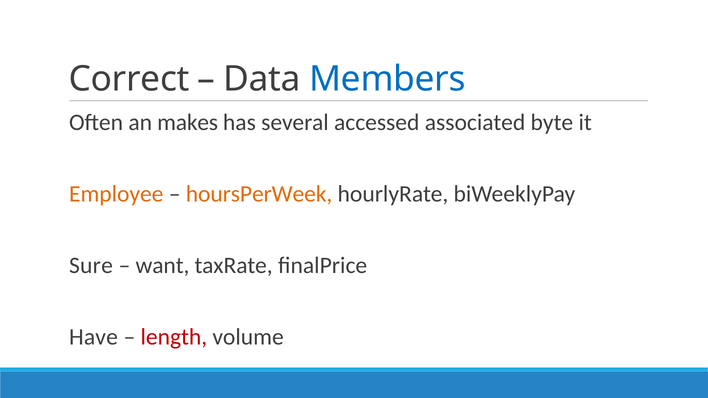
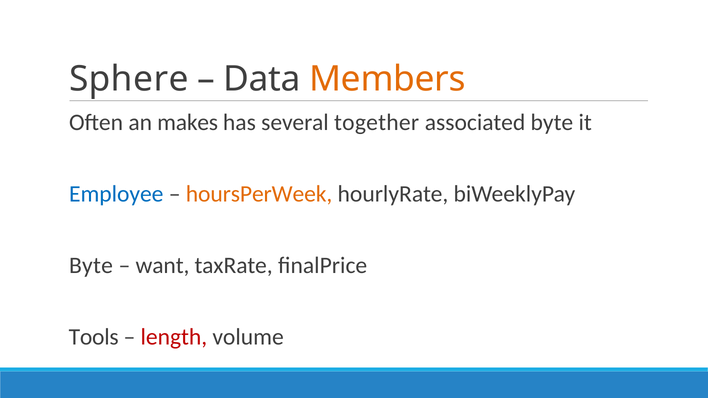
Correct: Correct -> Sphere
Members colour: blue -> orange
accessed: accessed -> together
Employee colour: orange -> blue
Sure at (91, 266): Sure -> Byte
Have: Have -> Tools
